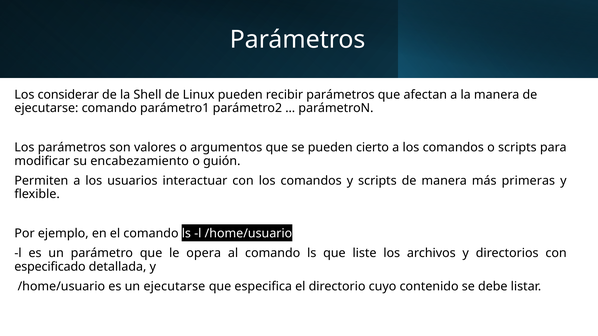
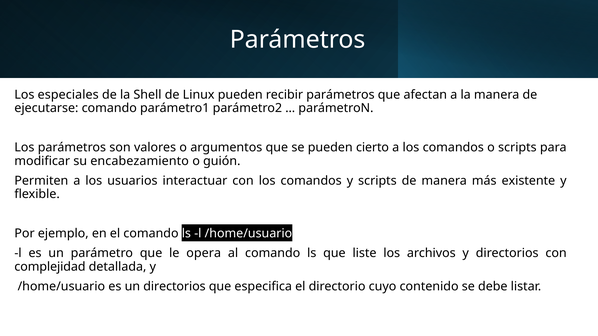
considerar: considerar -> especiales
primeras: primeras -> existente
especificado: especificado -> complejidad
un ejecutarse: ejecutarse -> directorios
